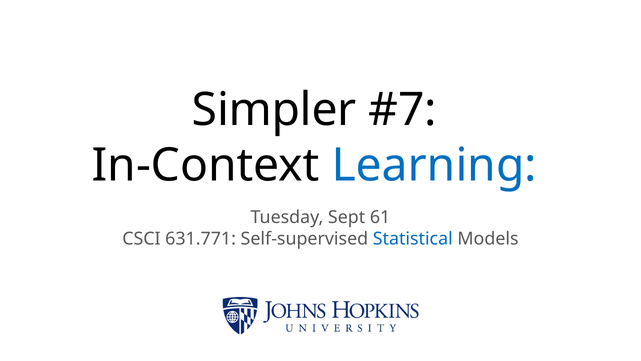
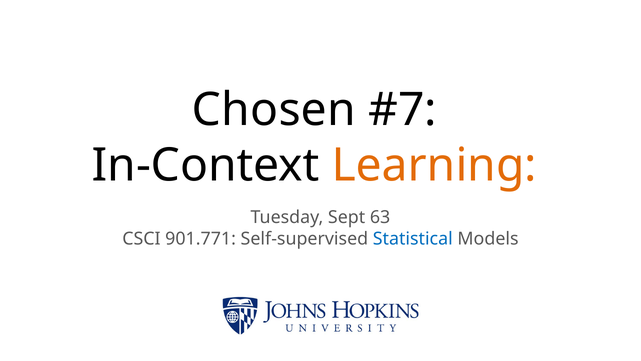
Simpler: Simpler -> Chosen
Learning colour: blue -> orange
61: 61 -> 63
631.771: 631.771 -> 901.771
